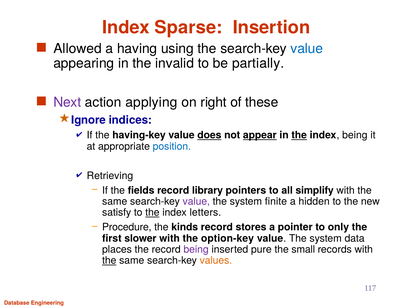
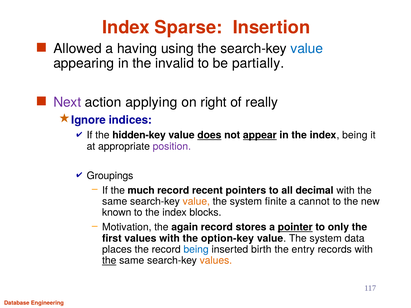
these: these -> really
having-key: having-key -> hidden-key
the at (299, 135) underline: present -> none
position colour: blue -> purple
Retrieving: Retrieving -> Groupings
fields: fields -> much
library: library -> recent
simplify: simplify -> decimal
value at (196, 202) colour: purple -> orange
hidden: hidden -> cannot
satisfy: satisfy -> known
the at (152, 213) underline: present -> none
letters: letters -> blocks
Procedure: Procedure -> Motivation
kinds: kinds -> again
pointer underline: none -> present
first slower: slower -> values
being at (196, 250) colour: purple -> blue
pure: pure -> birth
small: small -> entry
